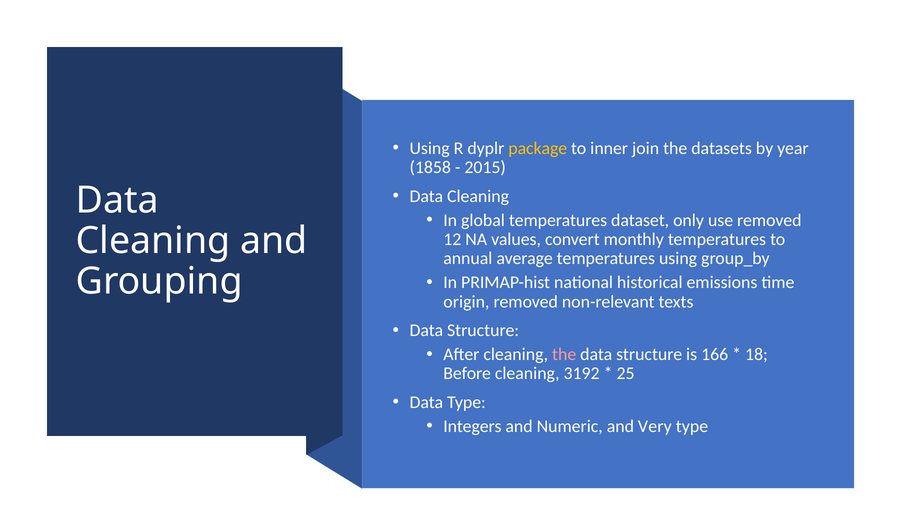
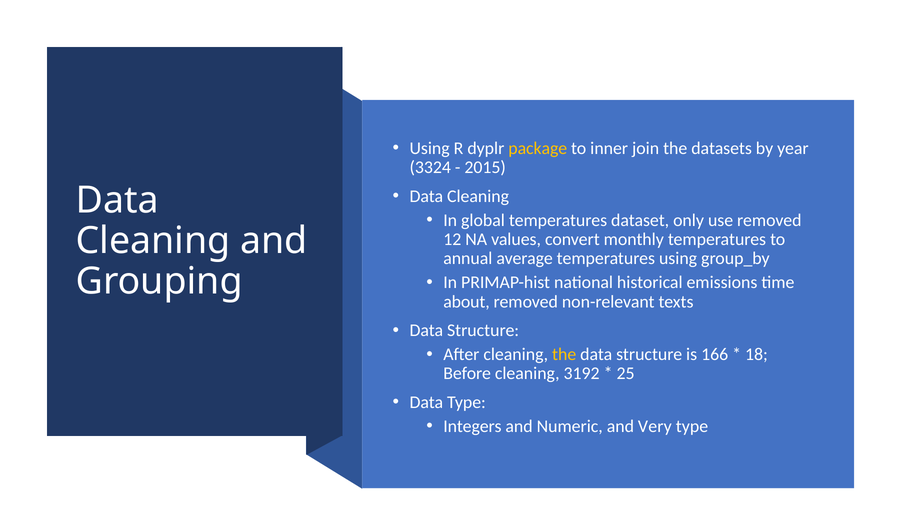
1858: 1858 -> 3324
origin: origin -> about
the at (564, 354) colour: pink -> yellow
